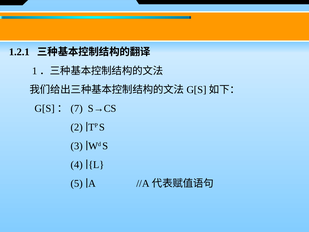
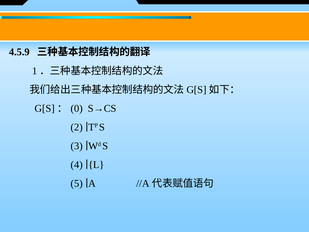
1.2.1: 1.2.1 -> 4.5.9
7: 7 -> 0
